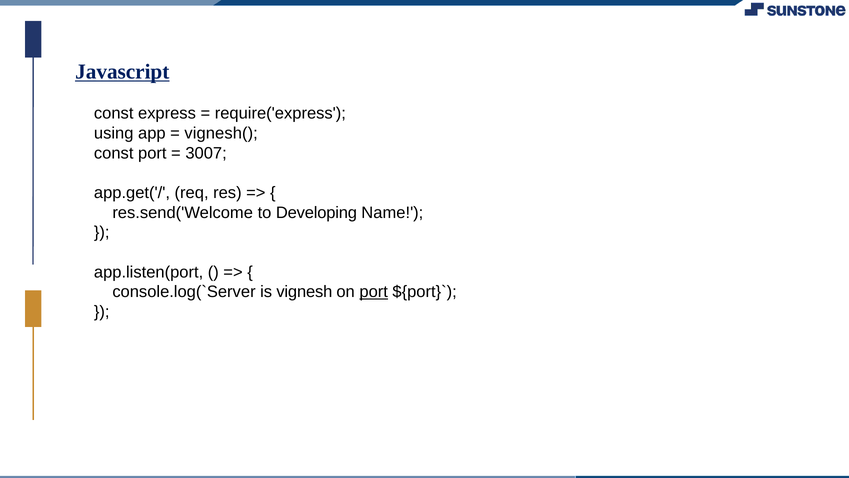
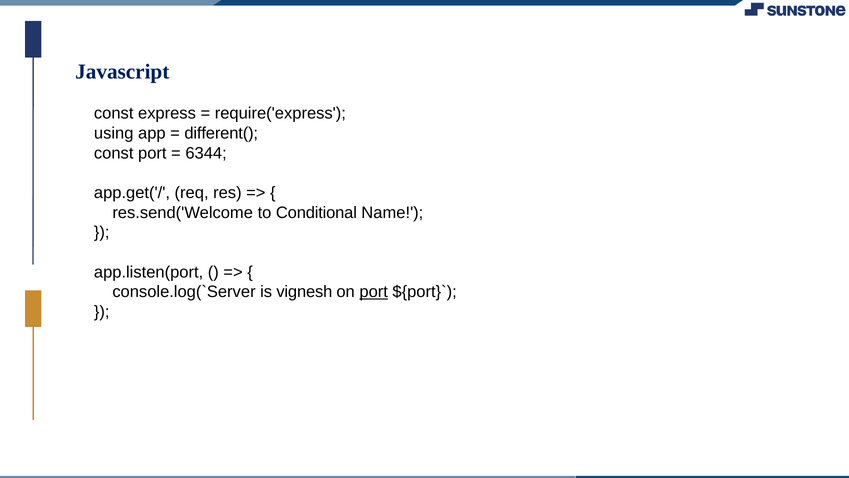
Javascript underline: present -> none
vignesh(: vignesh( -> different(
3007: 3007 -> 6344
Developing: Developing -> Conditional
